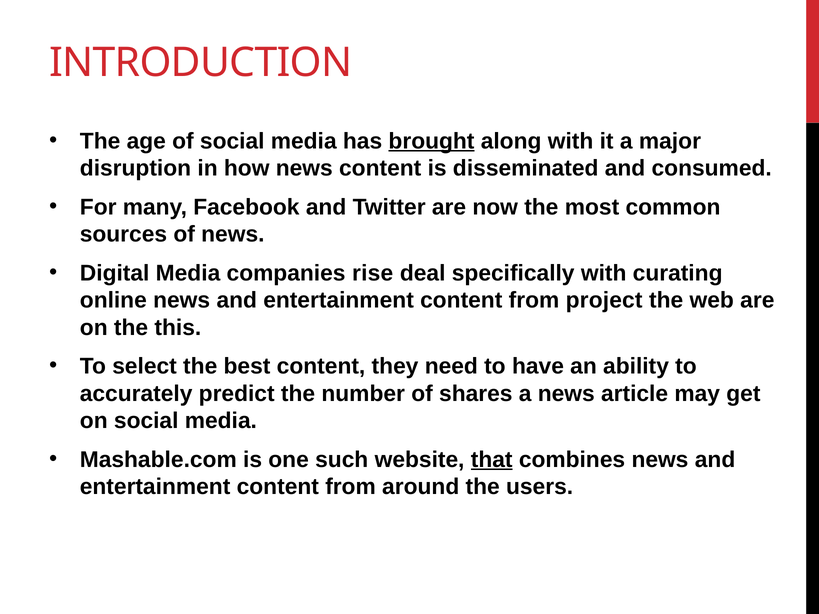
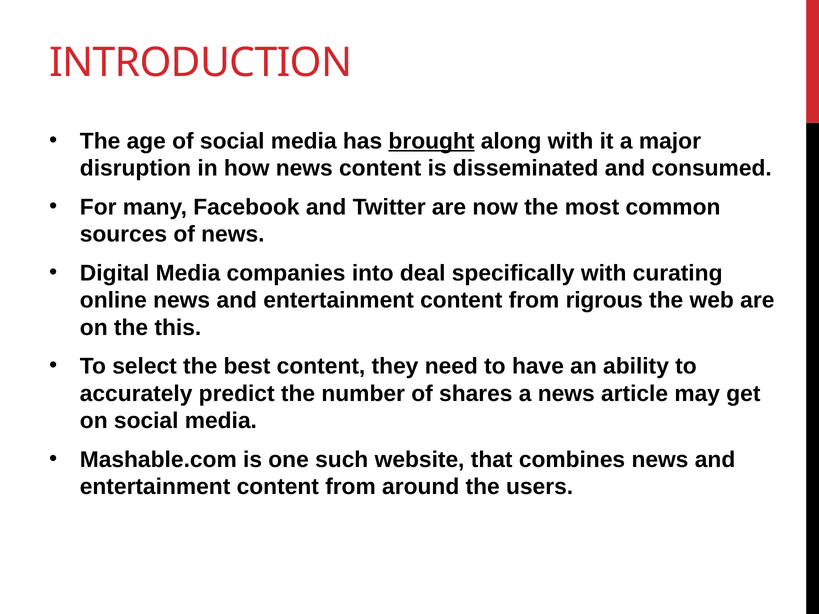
rise: rise -> into
project: project -> rigrous
that underline: present -> none
